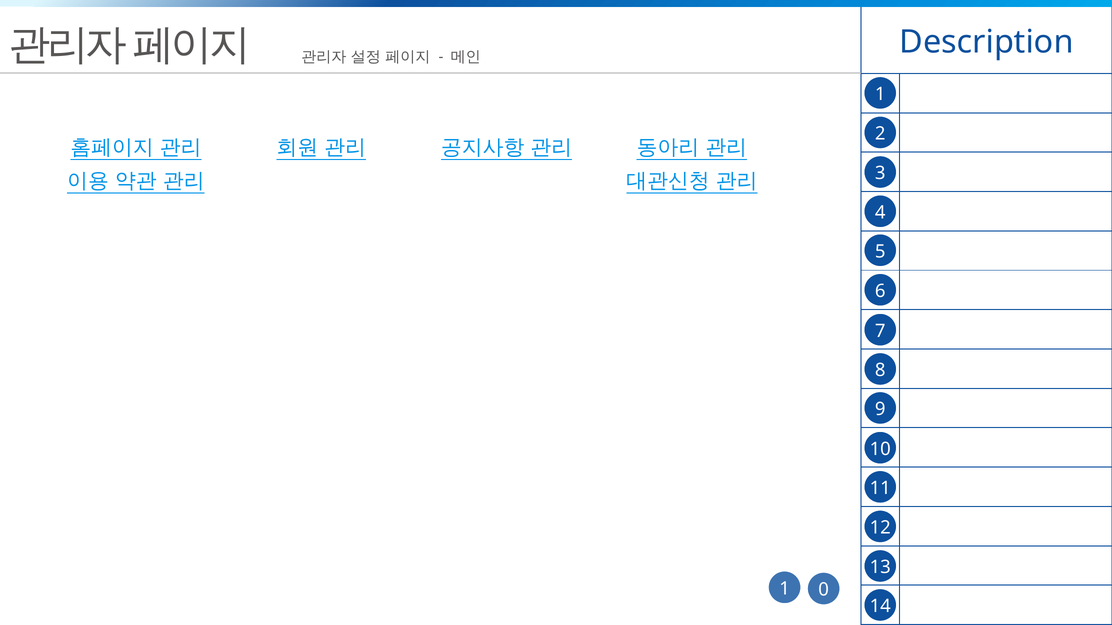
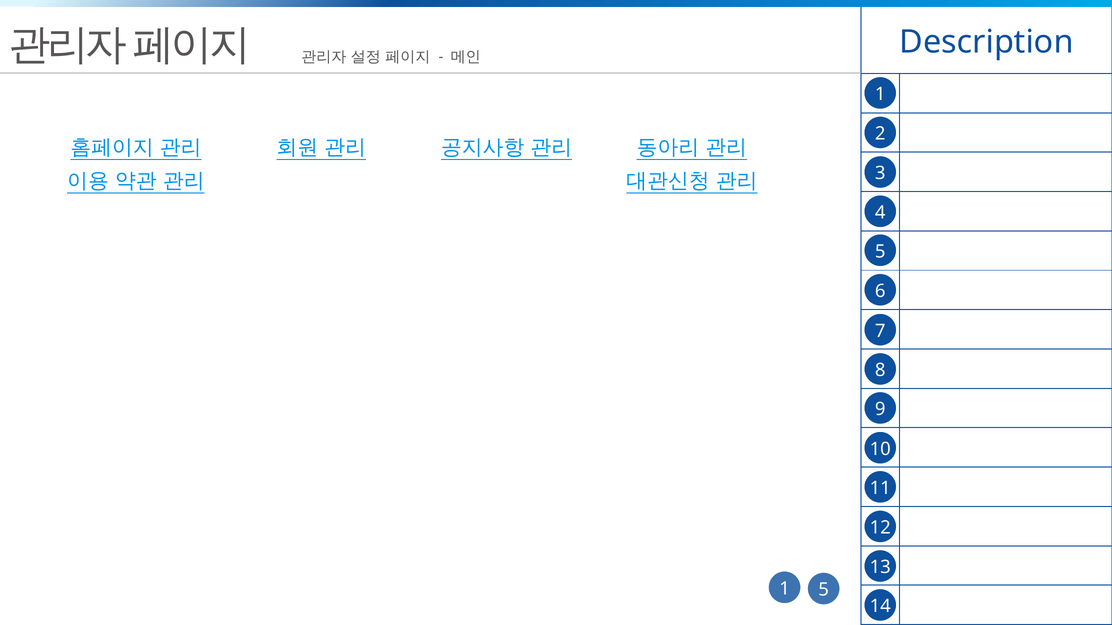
1 0: 0 -> 5
